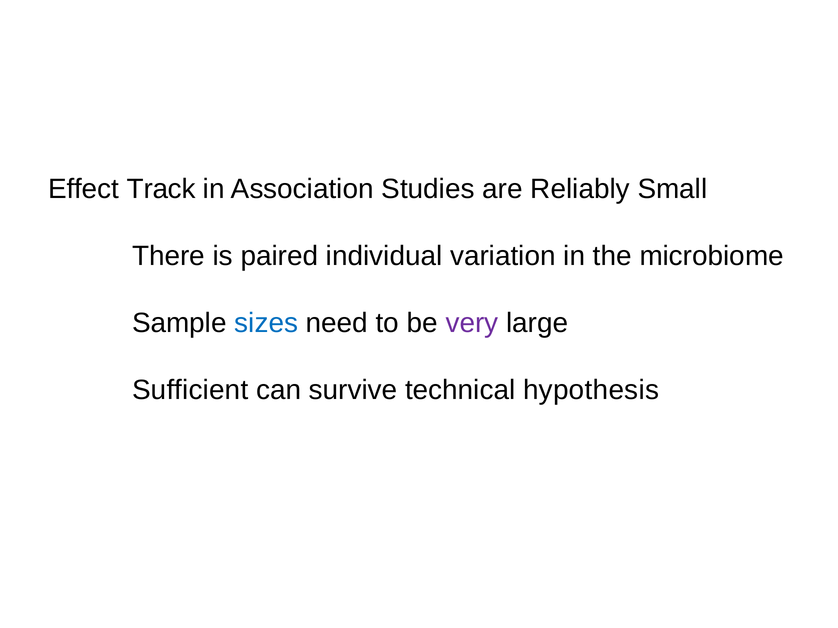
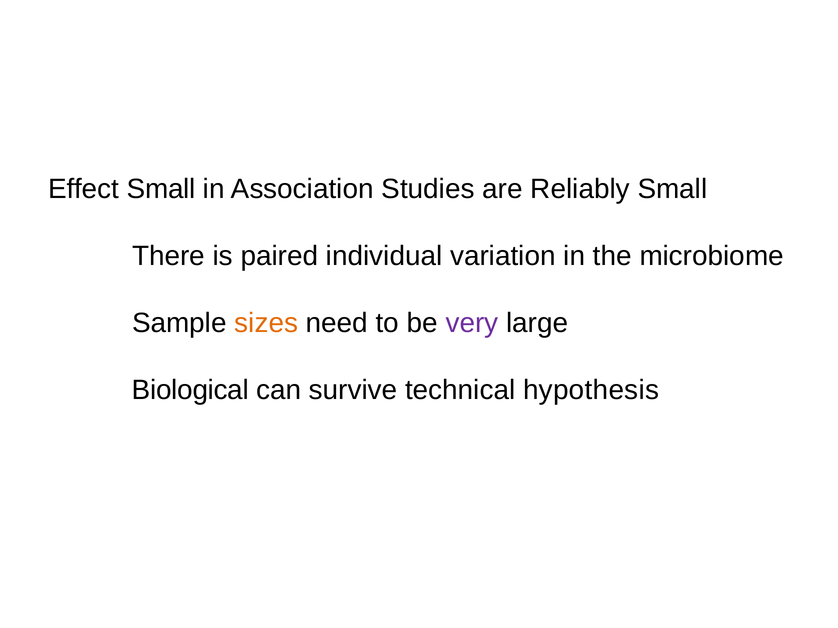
Effect Track: Track -> Small
sizes colour: blue -> orange
Sufficient: Sufficient -> Biological
